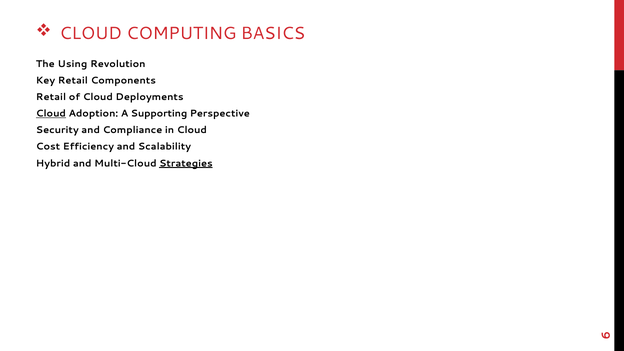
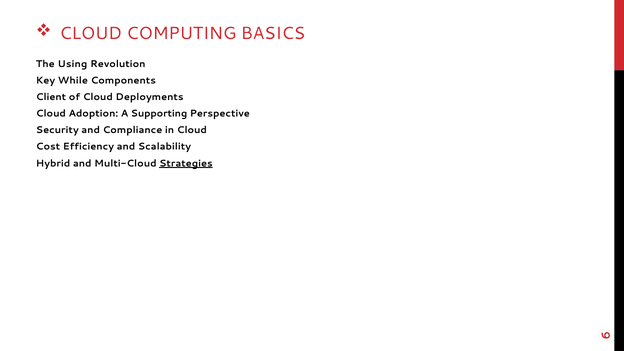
Key Retail: Retail -> While
Retail at (51, 97): Retail -> Client
Cloud at (51, 114) underline: present -> none
